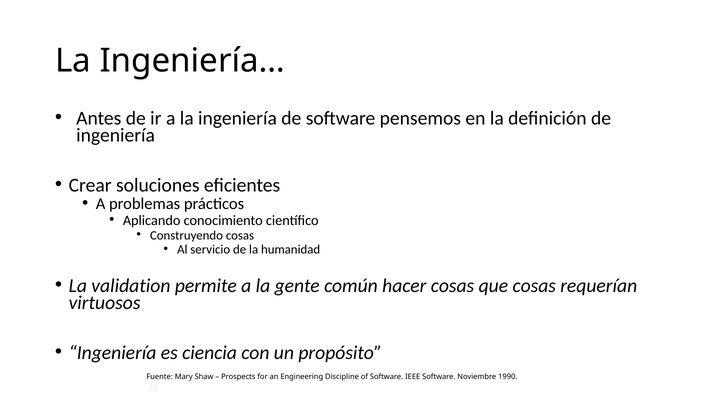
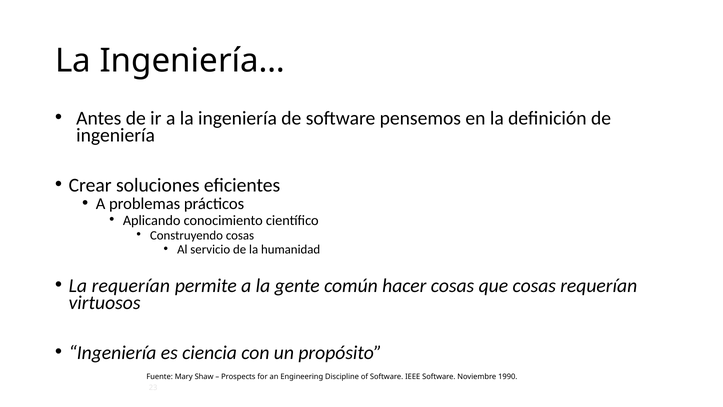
La validation: validation -> requerían
